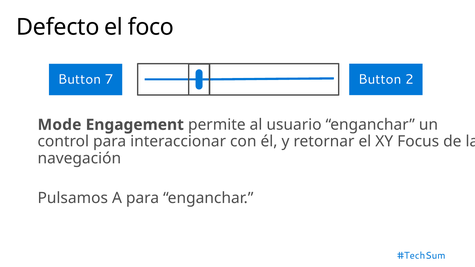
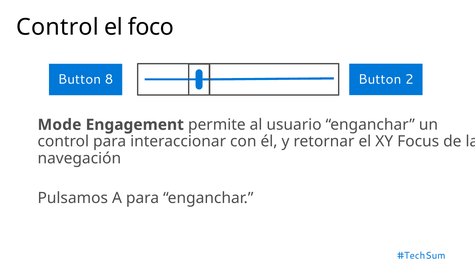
Defecto at (58, 27): Defecto -> Control
7: 7 -> 8
